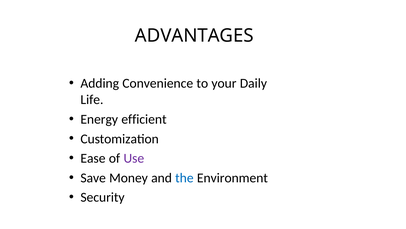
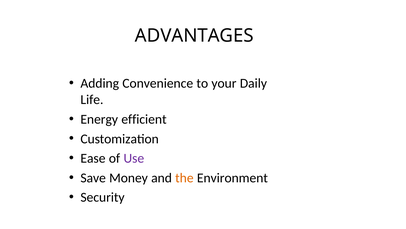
the colour: blue -> orange
